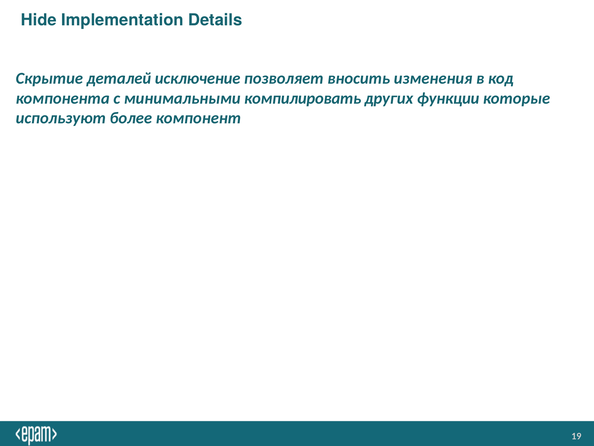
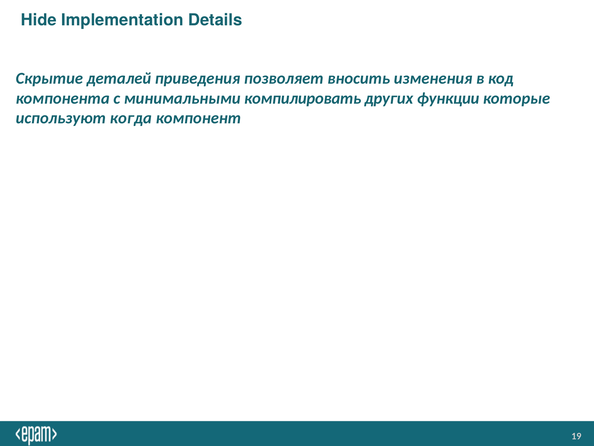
исключение: исключение -> приведения
более: более -> когда
